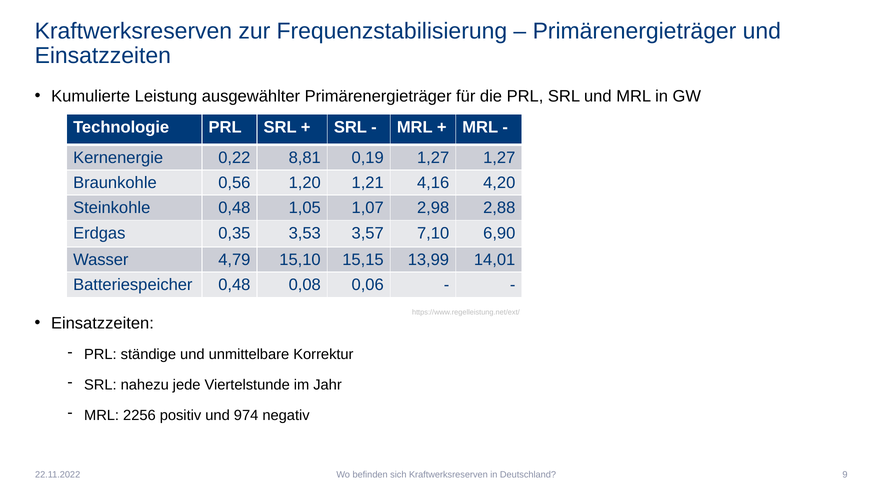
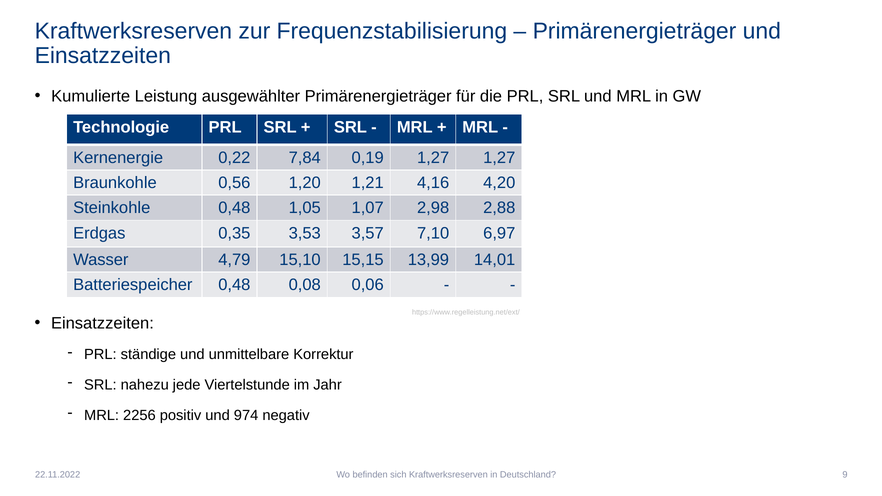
8,81: 8,81 -> 7,84
6,90: 6,90 -> 6,97
